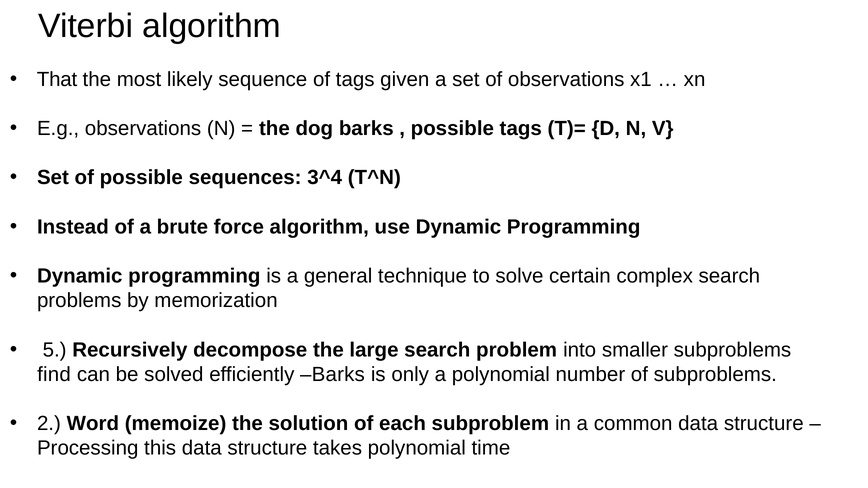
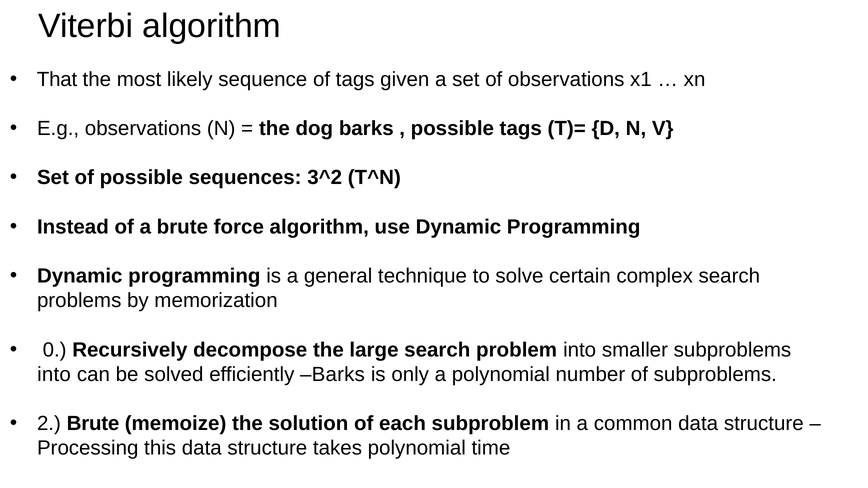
3^4: 3^4 -> 3^2
5: 5 -> 0
find at (54, 375): find -> into
2 Word: Word -> Brute
